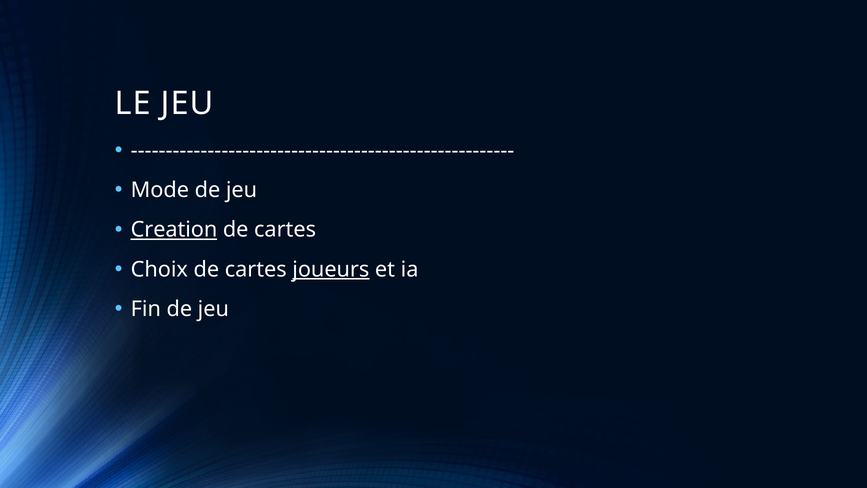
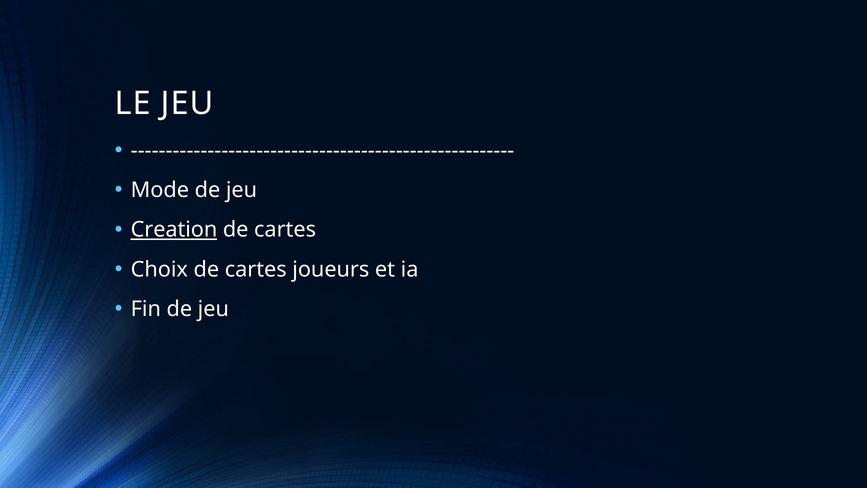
joueurs underline: present -> none
